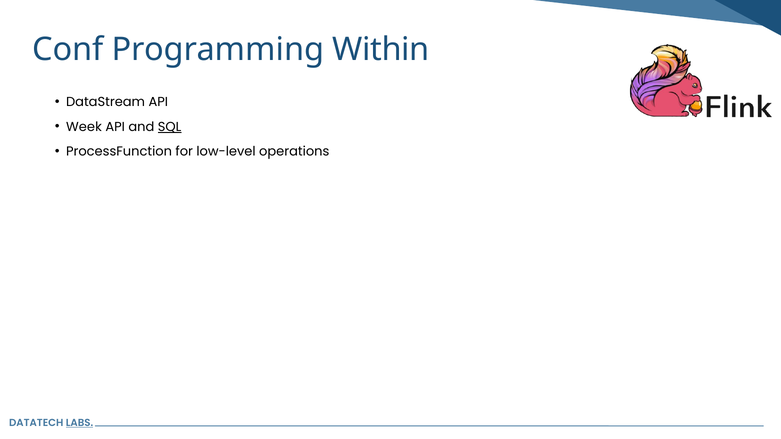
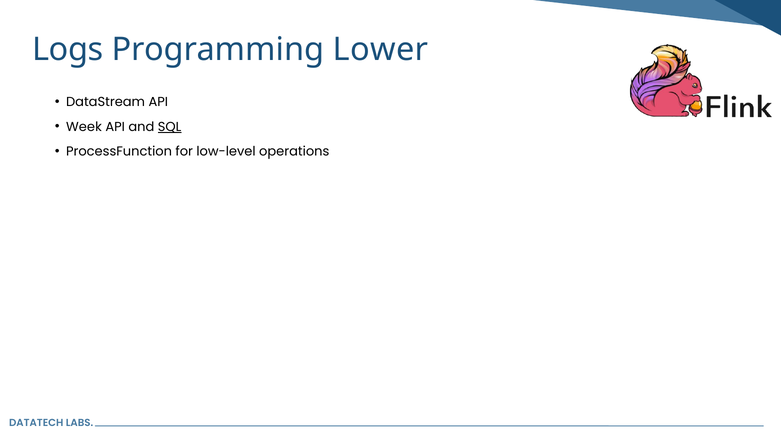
Conf: Conf -> Logs
Within: Within -> Lower
LABS underline: present -> none
